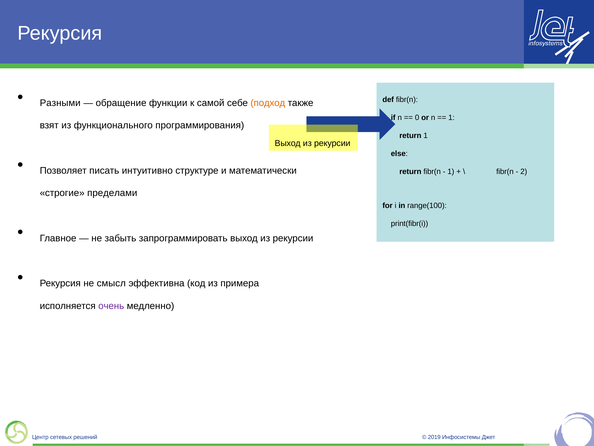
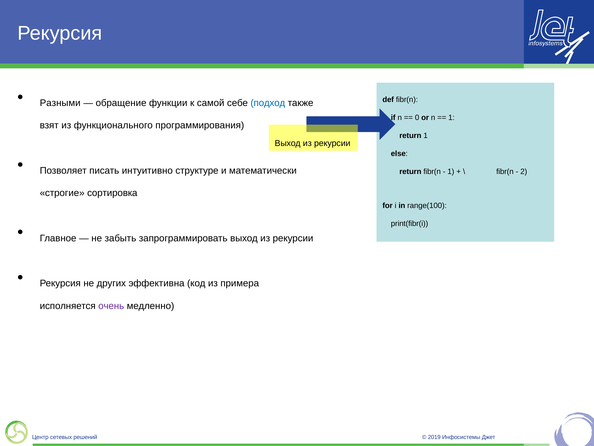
подход colour: orange -> blue
пределами: пределами -> сортировка
смысл: смысл -> других
